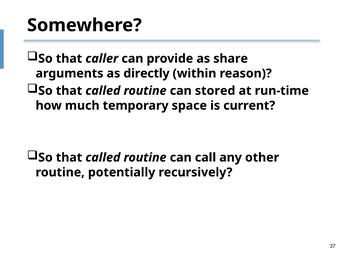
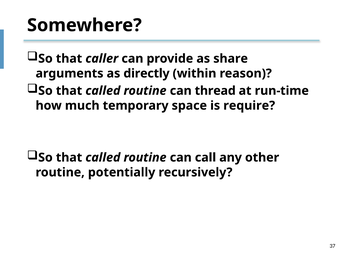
stored: stored -> thread
current: current -> require
